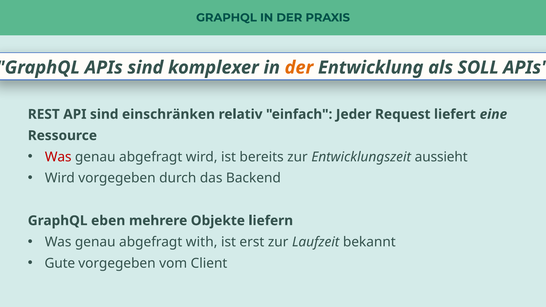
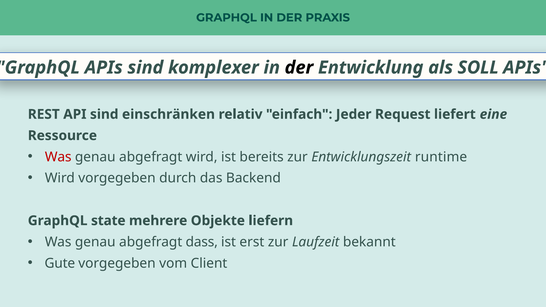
der at (299, 68) colour: orange -> black
aussieht: aussieht -> runtime
eben: eben -> state
with: with -> dass
